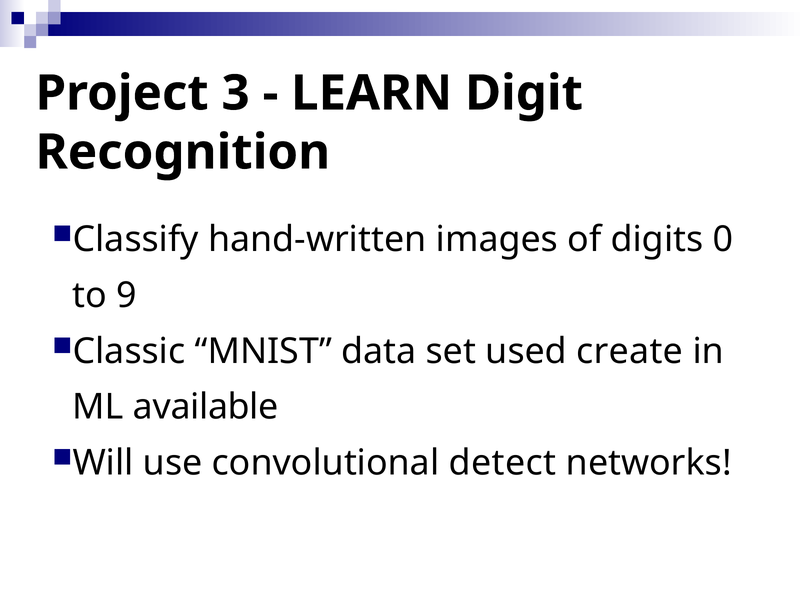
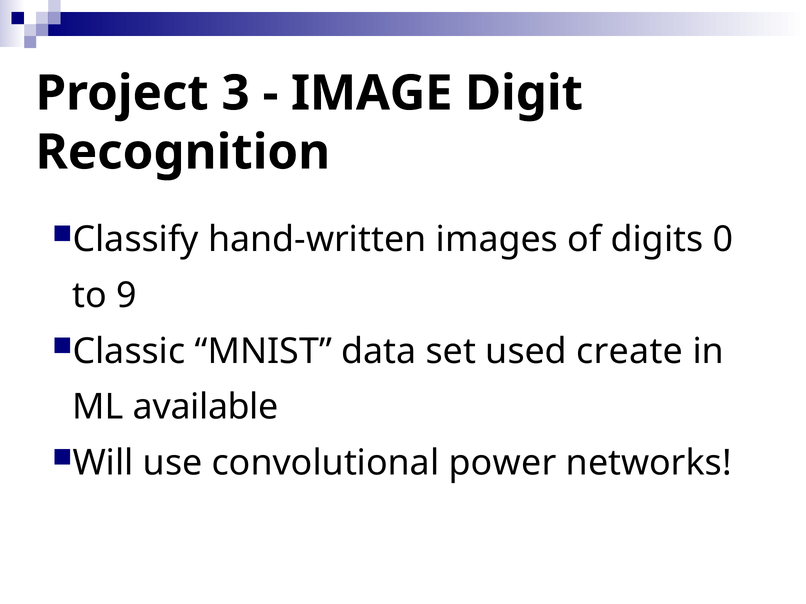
LEARN: LEARN -> IMAGE
detect: detect -> power
